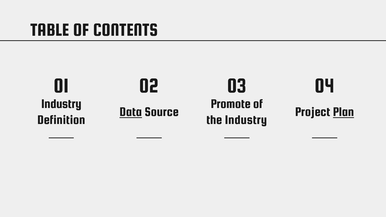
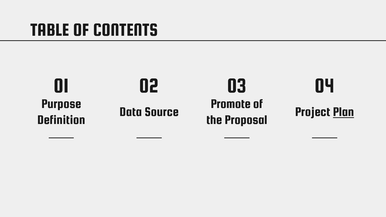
Industry at (61, 104): Industry -> Purpose
Data underline: present -> none
the Industry: Industry -> Proposal
